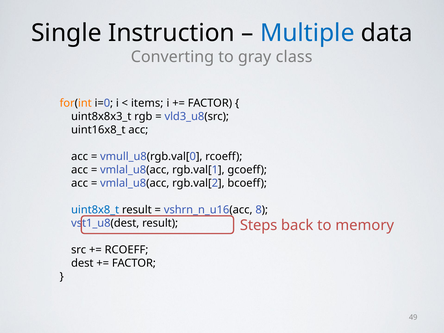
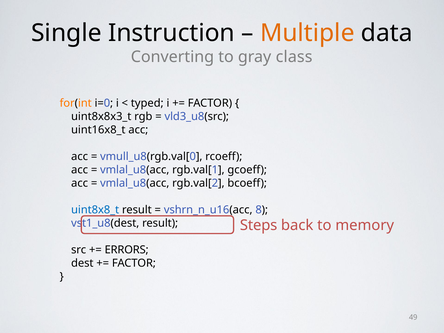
Multiple colour: blue -> orange
items: items -> typed
RCOEFF at (126, 250): RCOEFF -> ERRORS
